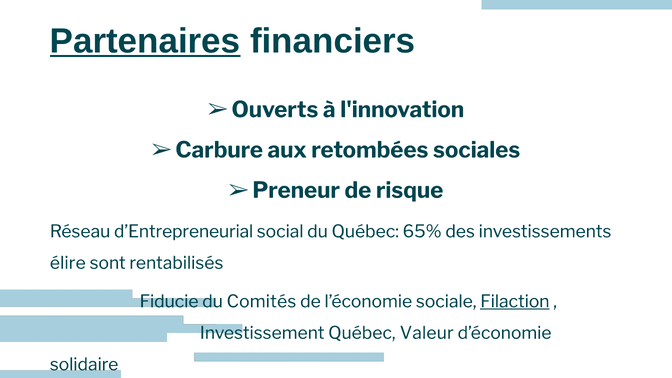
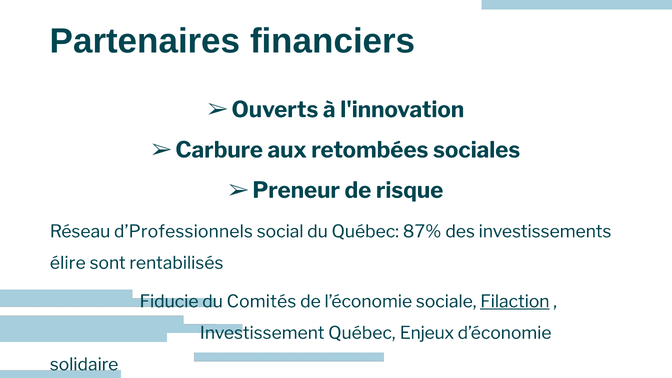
Partenaires underline: present -> none
d’Entrepreneurial: d’Entrepreneurial -> d’Professionnels
65%: 65% -> 87%
Valeur: Valeur -> Enjeux
